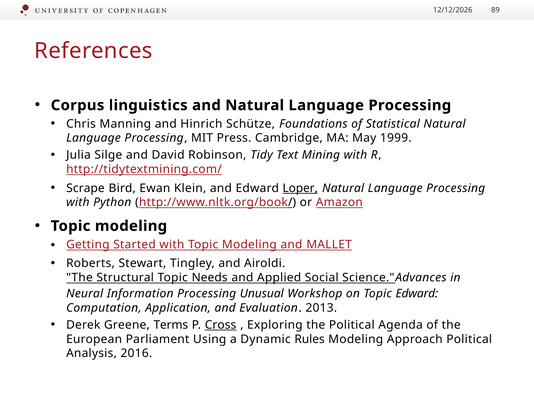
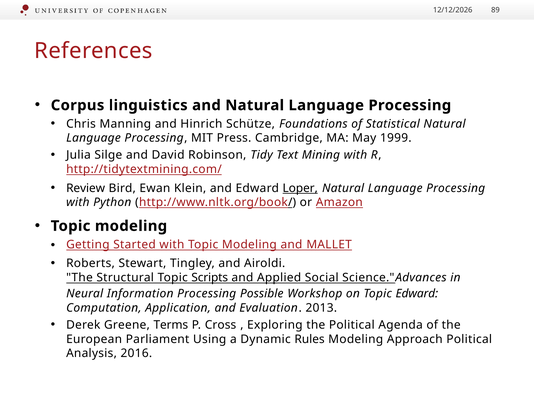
Scrape: Scrape -> Review
Needs: Needs -> Scripts
Unusual: Unusual -> Possible
Cross underline: present -> none
